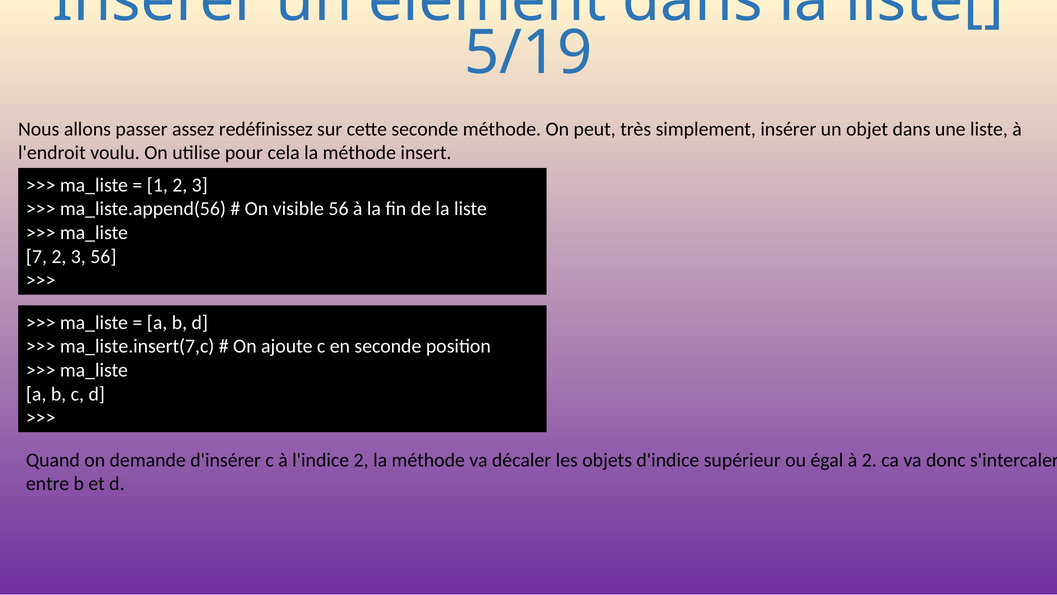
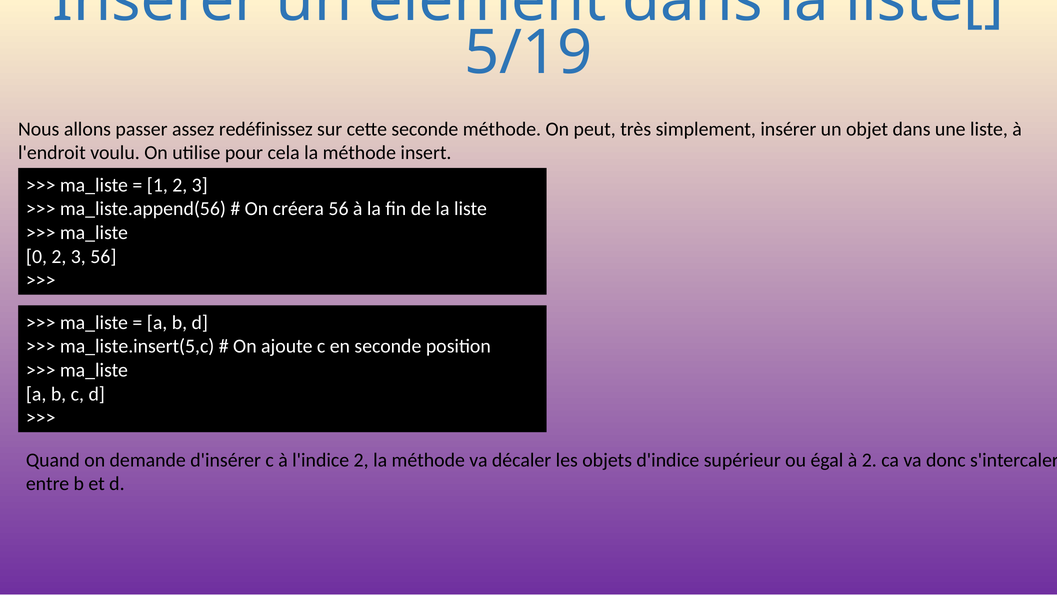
visible: visible -> créera
7: 7 -> 0
ma_liste.insert(7,c: ma_liste.insert(7,c -> ma_liste.insert(5,c
